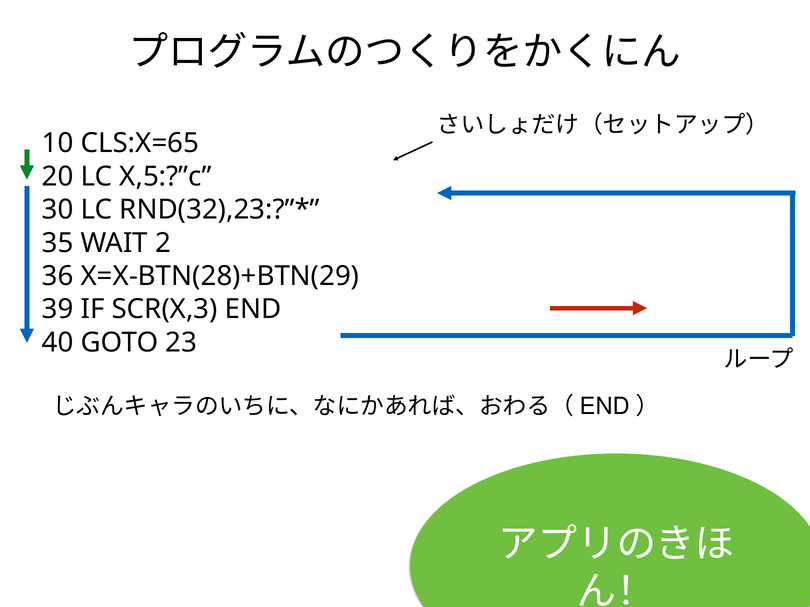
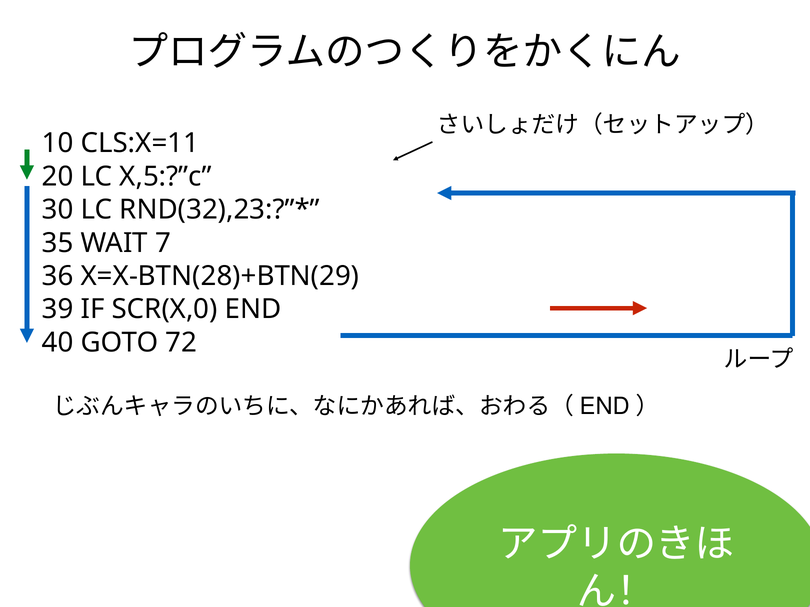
CLS:X=65: CLS:X=65 -> CLS:X=11
2: 2 -> 7
SCR(X,3: SCR(X,3 -> SCR(X,0
23: 23 -> 72
